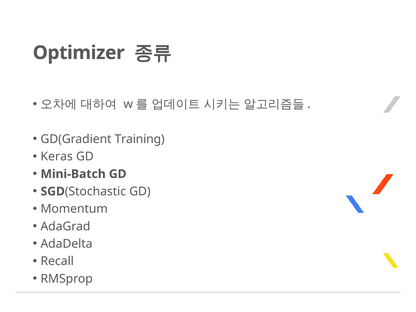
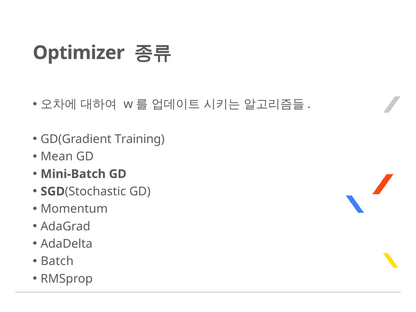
Keras: Keras -> Mean
Recall: Recall -> Batch
